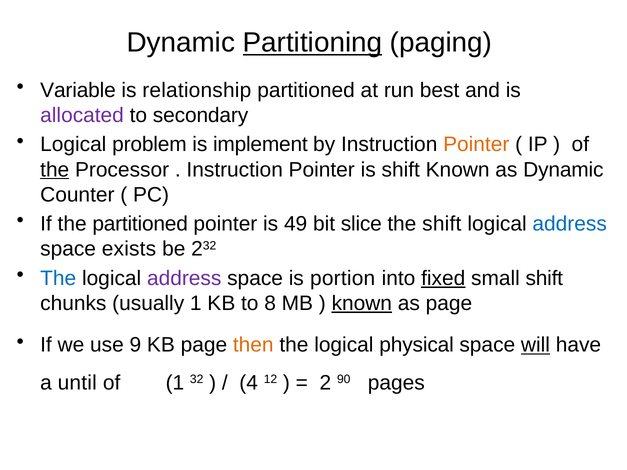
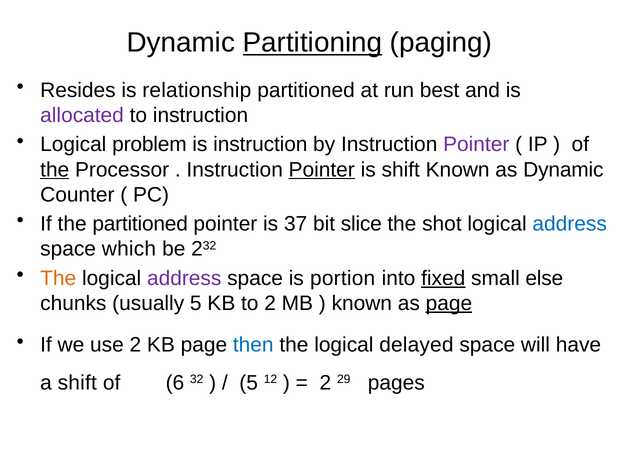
Variable: Variable -> Resides
to secondary: secondary -> instruction
is implement: implement -> instruction
Pointer at (476, 145) colour: orange -> purple
Pointer at (322, 170) underline: none -> present
49: 49 -> 37
the shift: shift -> shot
exists: exists -> which
The at (58, 278) colour: blue -> orange
small shift: shift -> else
usually 1: 1 -> 5
to 8: 8 -> 2
known at (362, 303) underline: present -> none
page at (449, 303) underline: none -> present
use 9: 9 -> 2
then colour: orange -> blue
physical: physical -> delayed
will underline: present -> none
a until: until -> shift
of 1: 1 -> 6
4 at (249, 383): 4 -> 5
90: 90 -> 29
